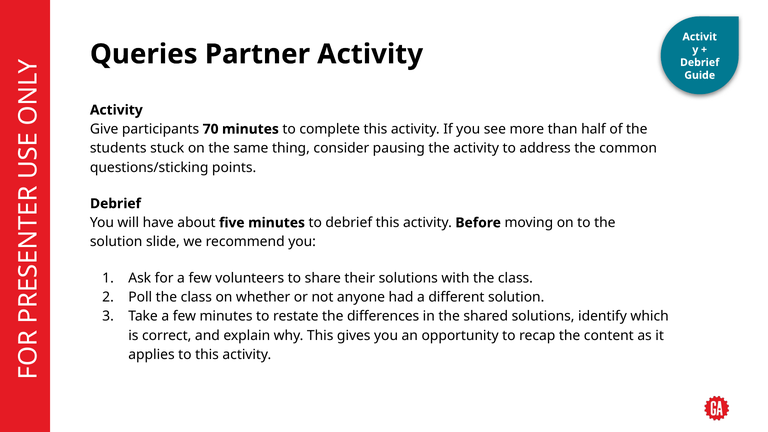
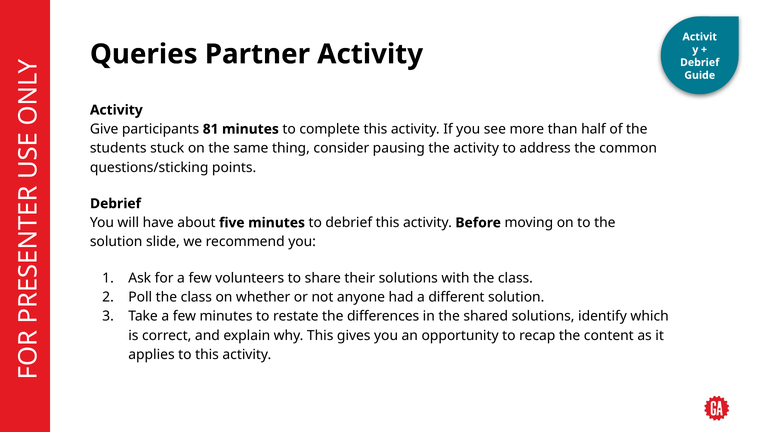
70: 70 -> 81
